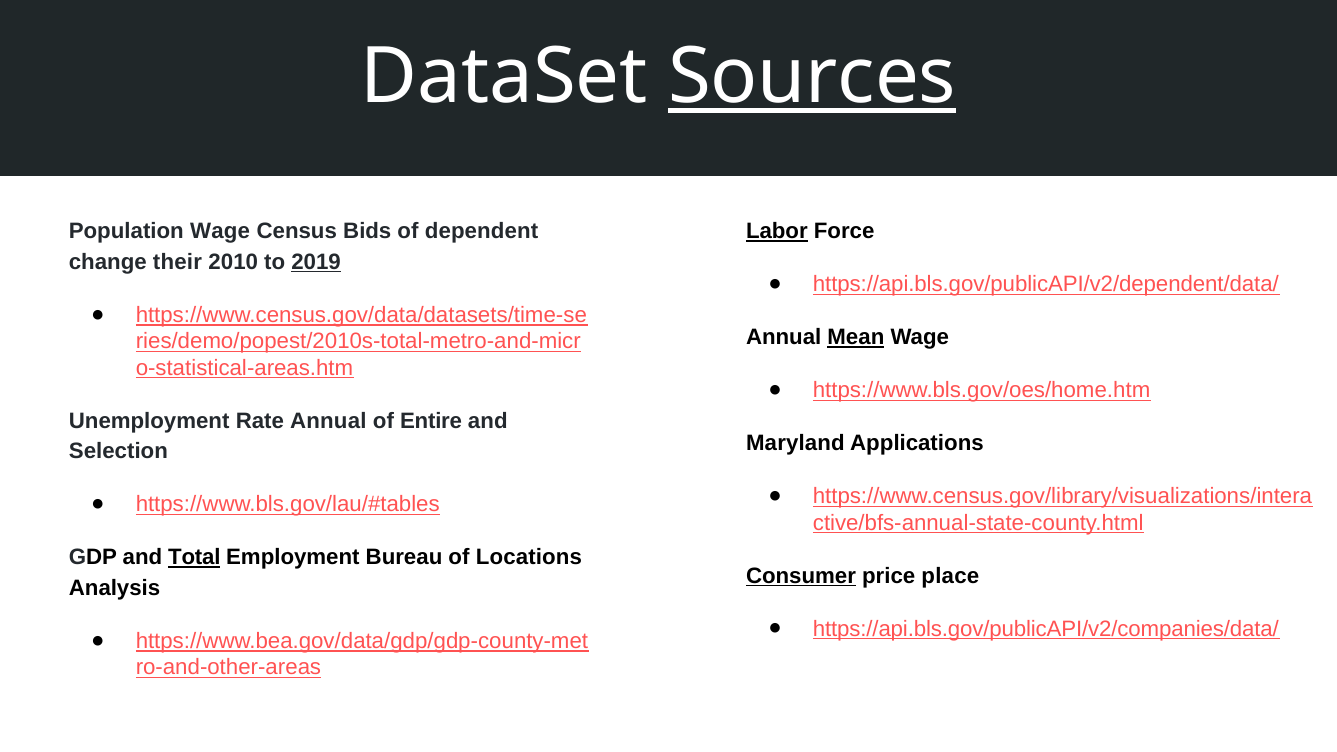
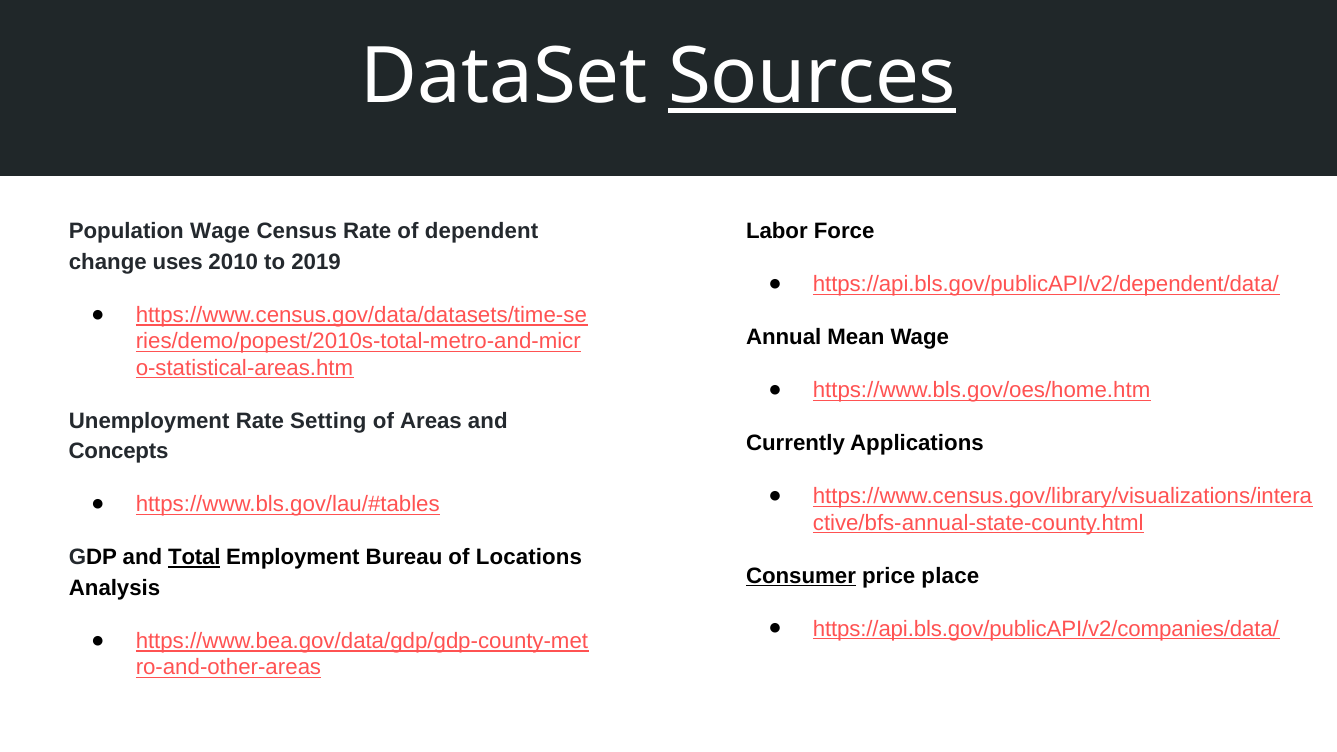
Census Bids: Bids -> Rate
Labor underline: present -> none
their: their -> uses
2019 underline: present -> none
Mean underline: present -> none
Rate Annual: Annual -> Setting
Entire: Entire -> Areas
Maryland: Maryland -> Currently
Selection: Selection -> Concepts
